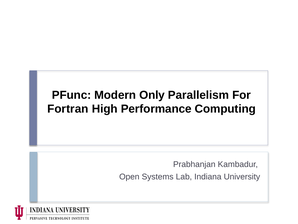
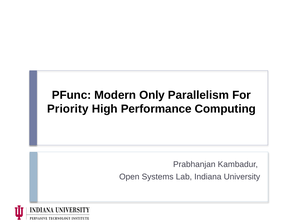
Fortran: Fortran -> Priority
